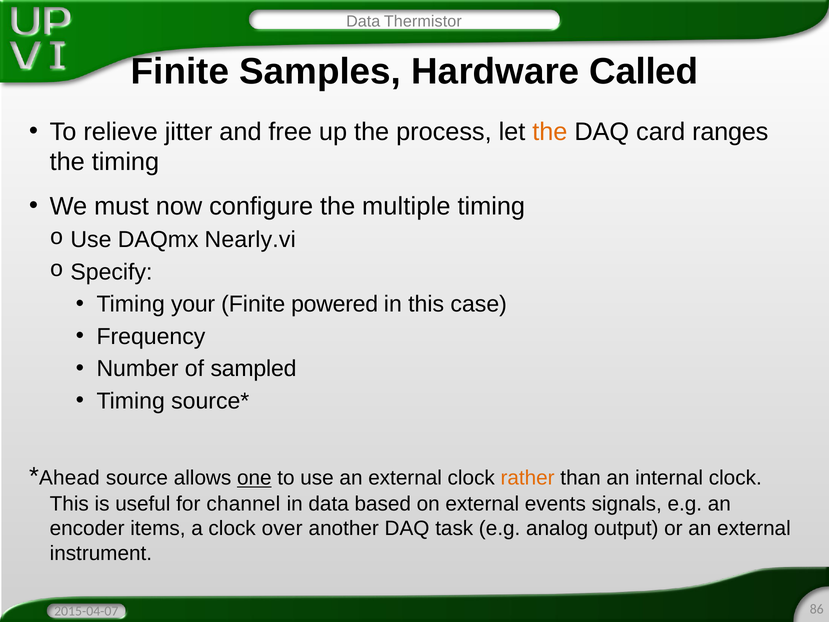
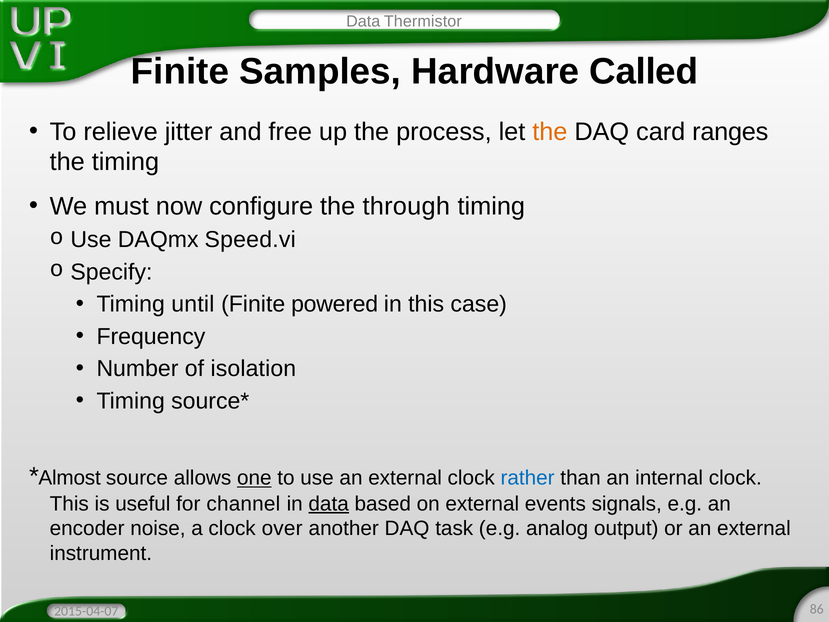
multiple: multiple -> through
Nearly.vi: Nearly.vi -> Speed.vi
your: your -> until
sampled: sampled -> isolation
Ahead: Ahead -> Almost
rather colour: orange -> blue
data at (329, 504) underline: none -> present
items: items -> noise
